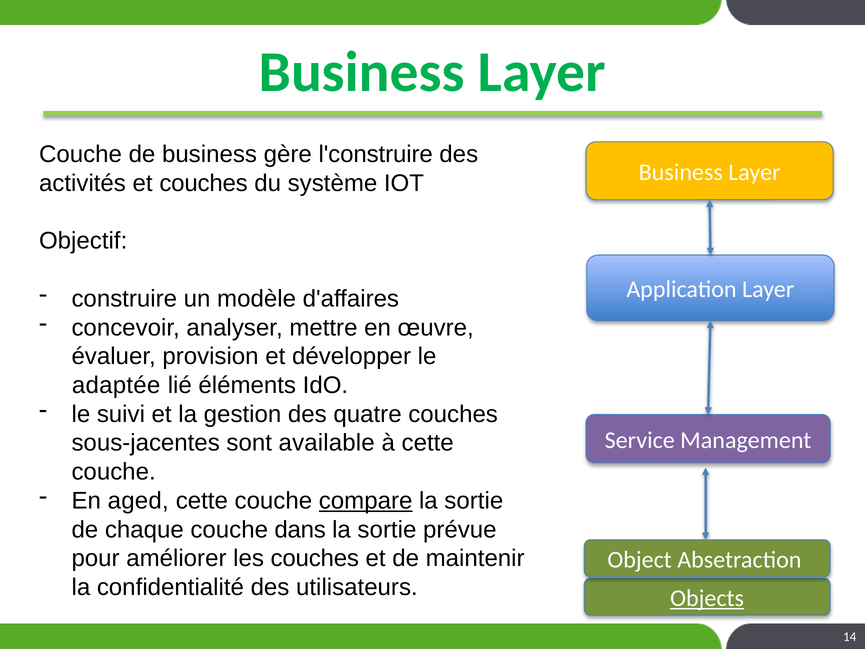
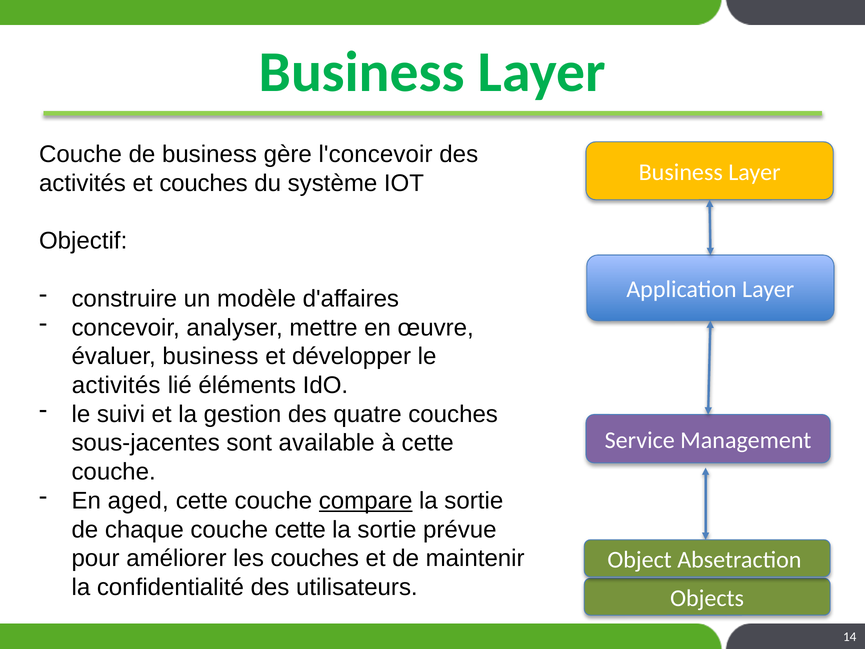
l'construire: l'construire -> l'concevoir
évaluer provision: provision -> business
adaptée at (116, 385): adaptée -> activités
couche dans: dans -> cette
Objects underline: present -> none
